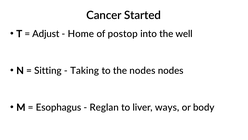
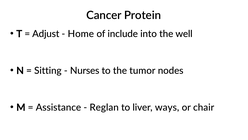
Started: Started -> Protein
postop: postop -> include
Taking: Taking -> Nurses
the nodes: nodes -> tumor
Esophagus: Esophagus -> Assistance
body: body -> chair
